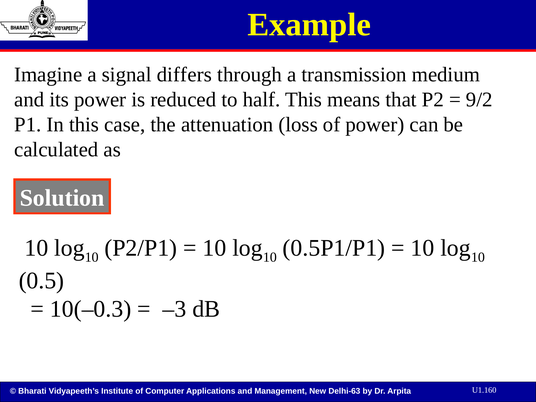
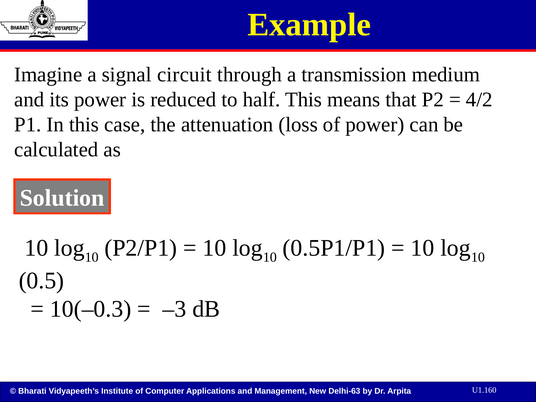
differs: differs -> circuit
9/2: 9/2 -> 4/2
